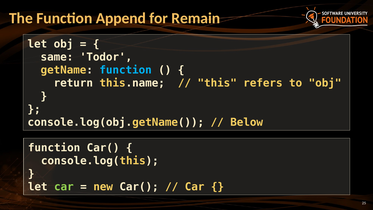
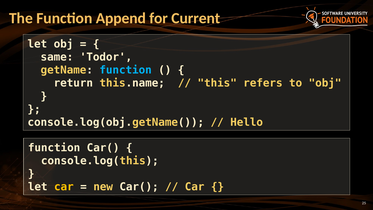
Remain: Remain -> Current
Below: Below -> Hello
car at (64, 187) colour: light green -> yellow
